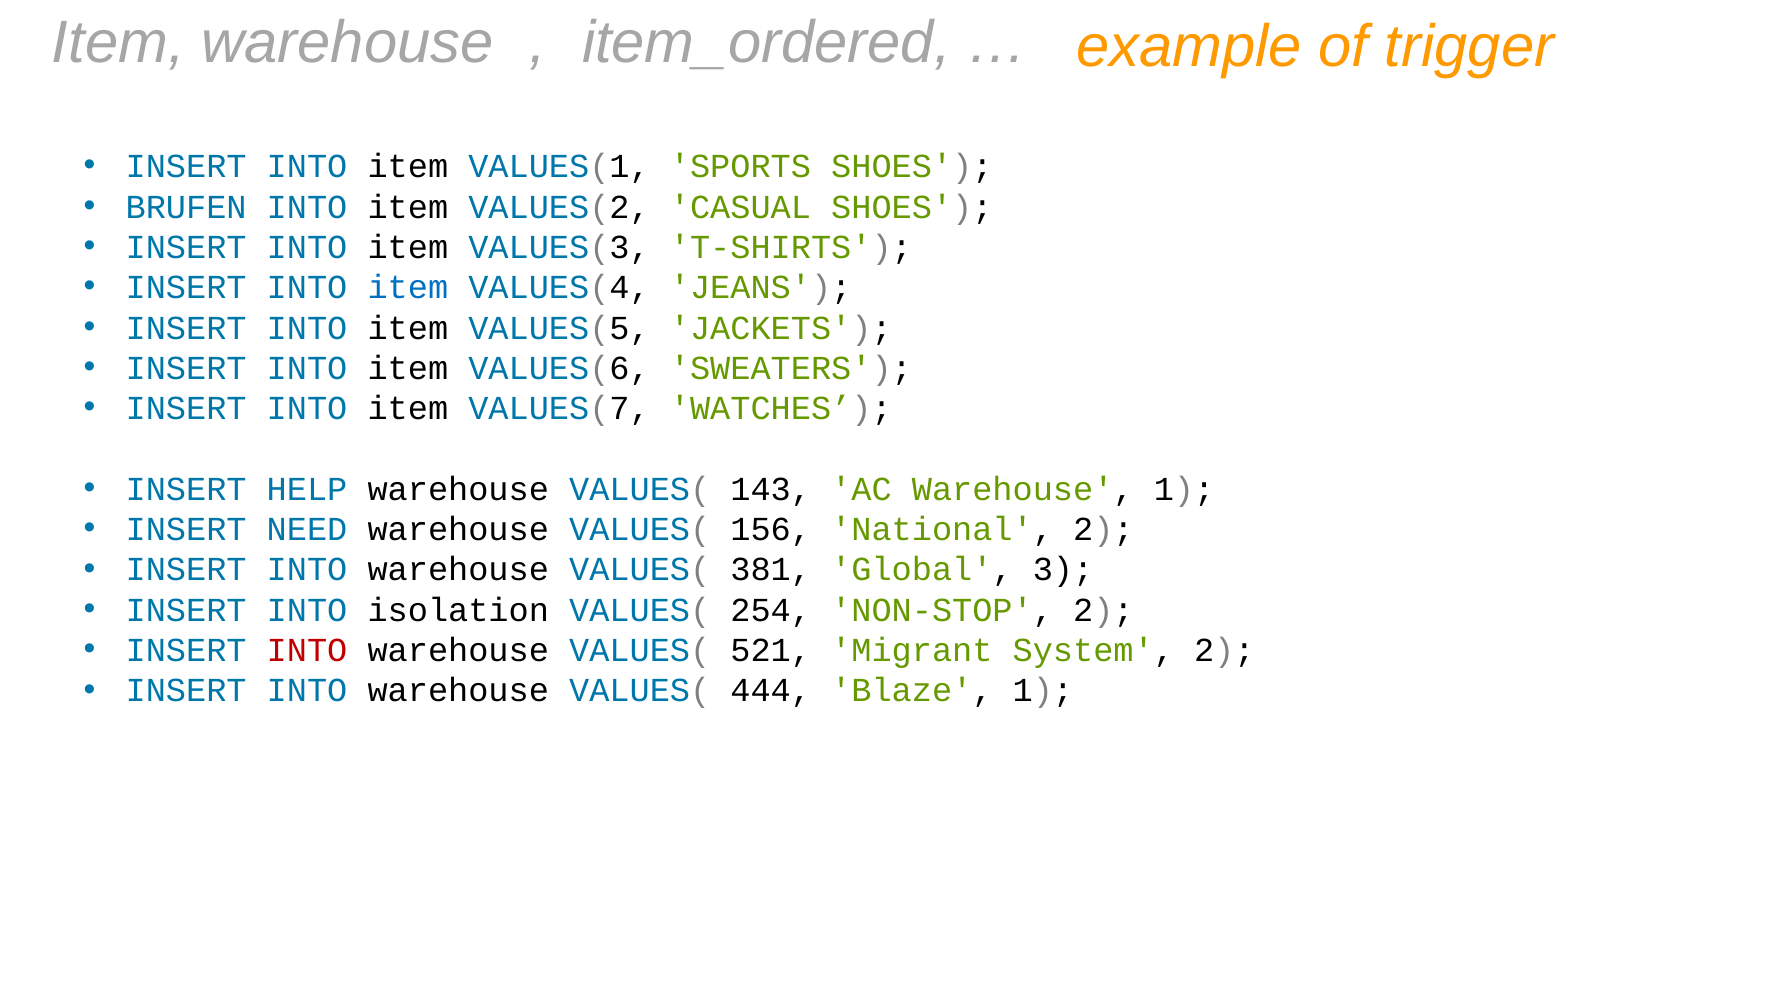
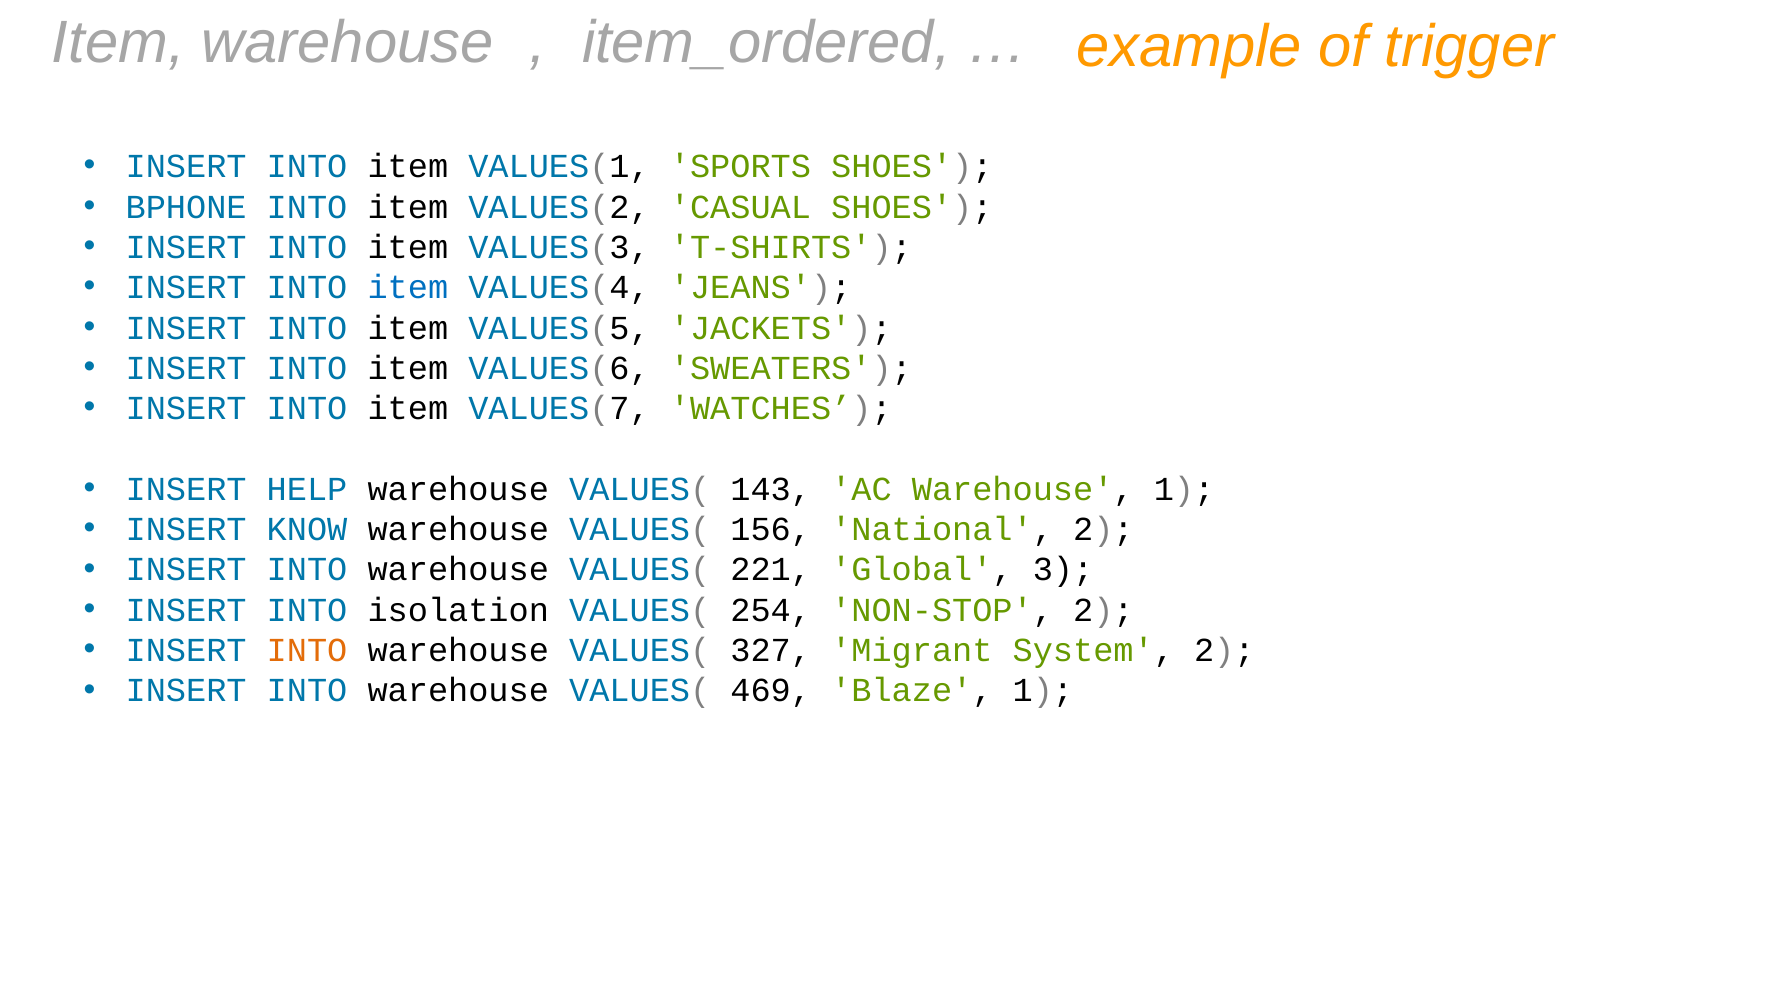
BRUFEN: BRUFEN -> BPHONE
NEED: NEED -> KNOW
381: 381 -> 221
INTO at (307, 650) colour: red -> orange
521: 521 -> 327
444: 444 -> 469
